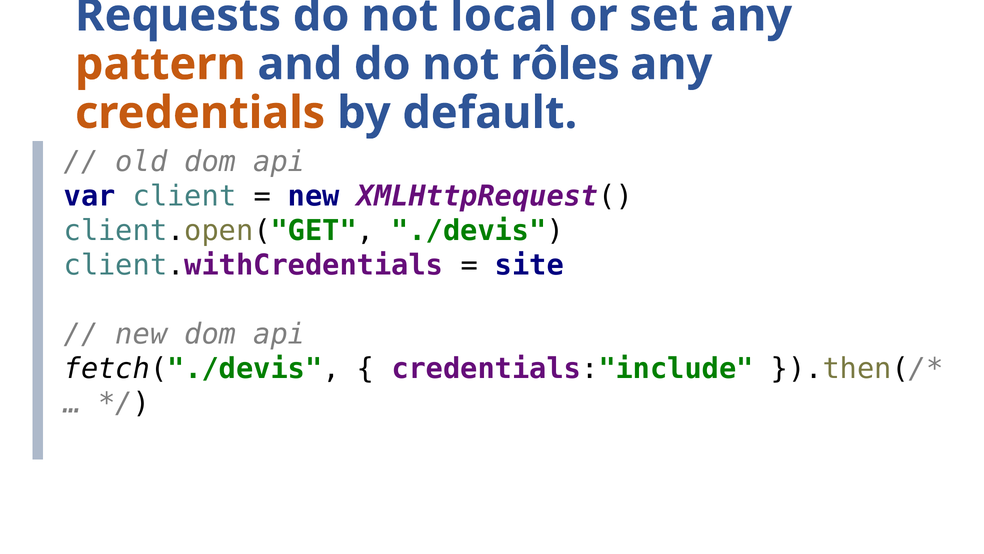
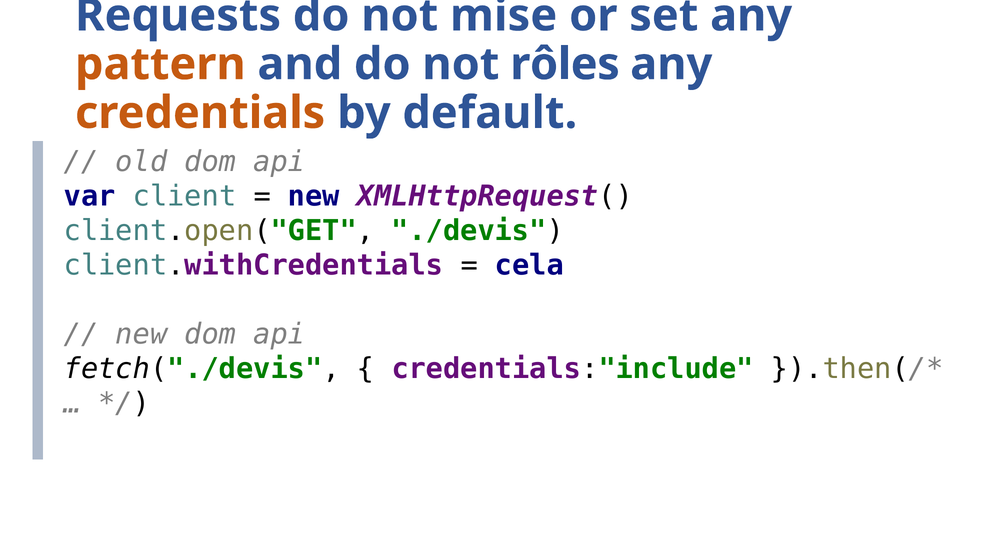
local: local -> mise
site: site -> cela
